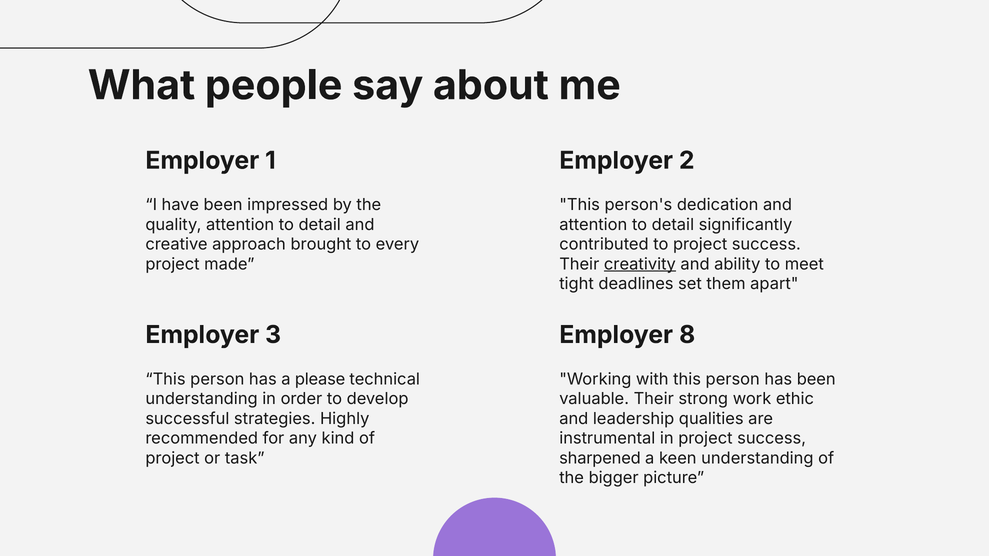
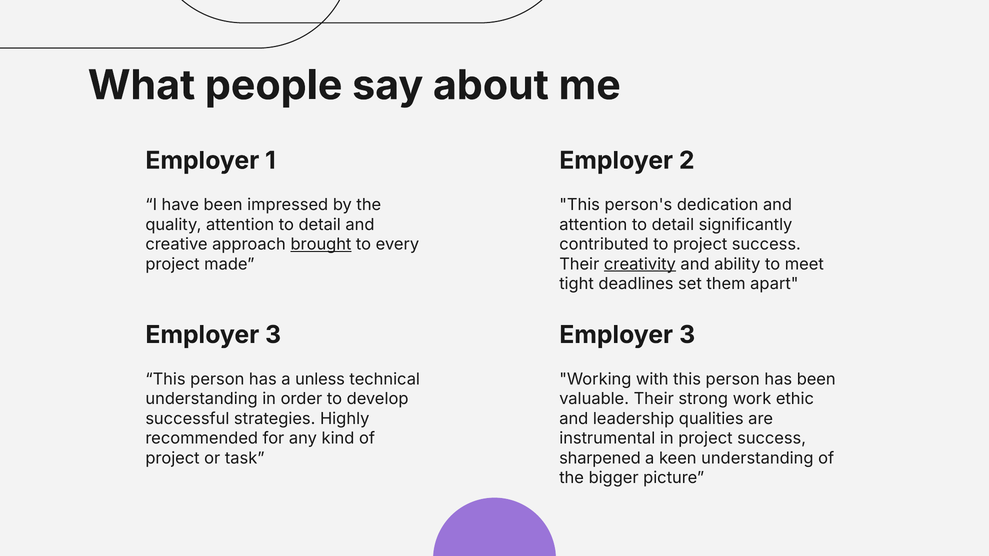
brought underline: none -> present
8 at (687, 335): 8 -> 3
please: please -> unless
